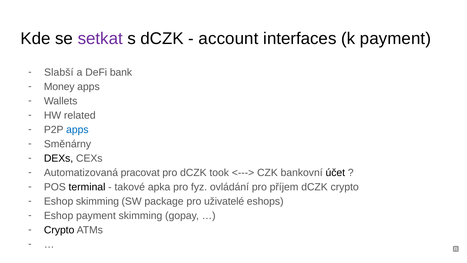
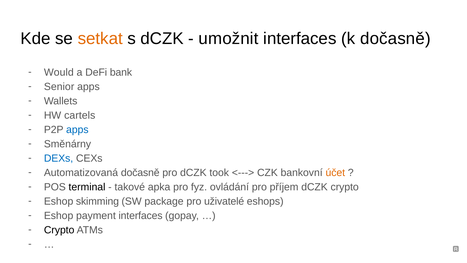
setkat colour: purple -> orange
account: account -> umožnit
k payment: payment -> dočasně
Slabší: Slabší -> Would
Money: Money -> Senior
related: related -> cartels
DEXs colour: black -> blue
Automatizovaná pracovat: pracovat -> dočasně
účet colour: black -> orange
payment skimming: skimming -> interfaces
